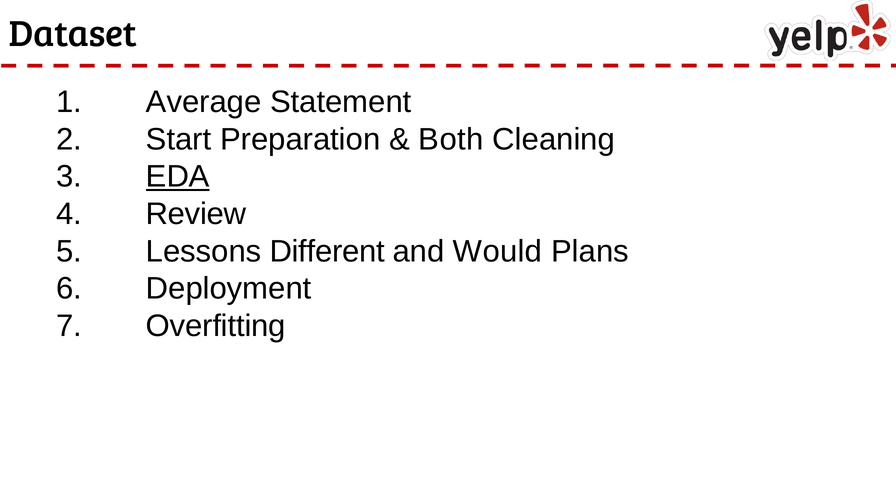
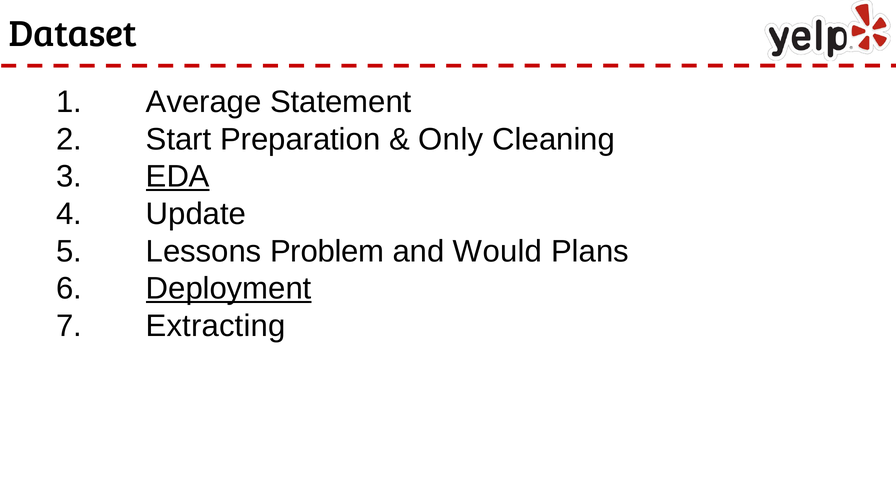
Both: Both -> Only
Review: Review -> Update
Different: Different -> Problem
Deployment underline: none -> present
Overfitting: Overfitting -> Extracting
